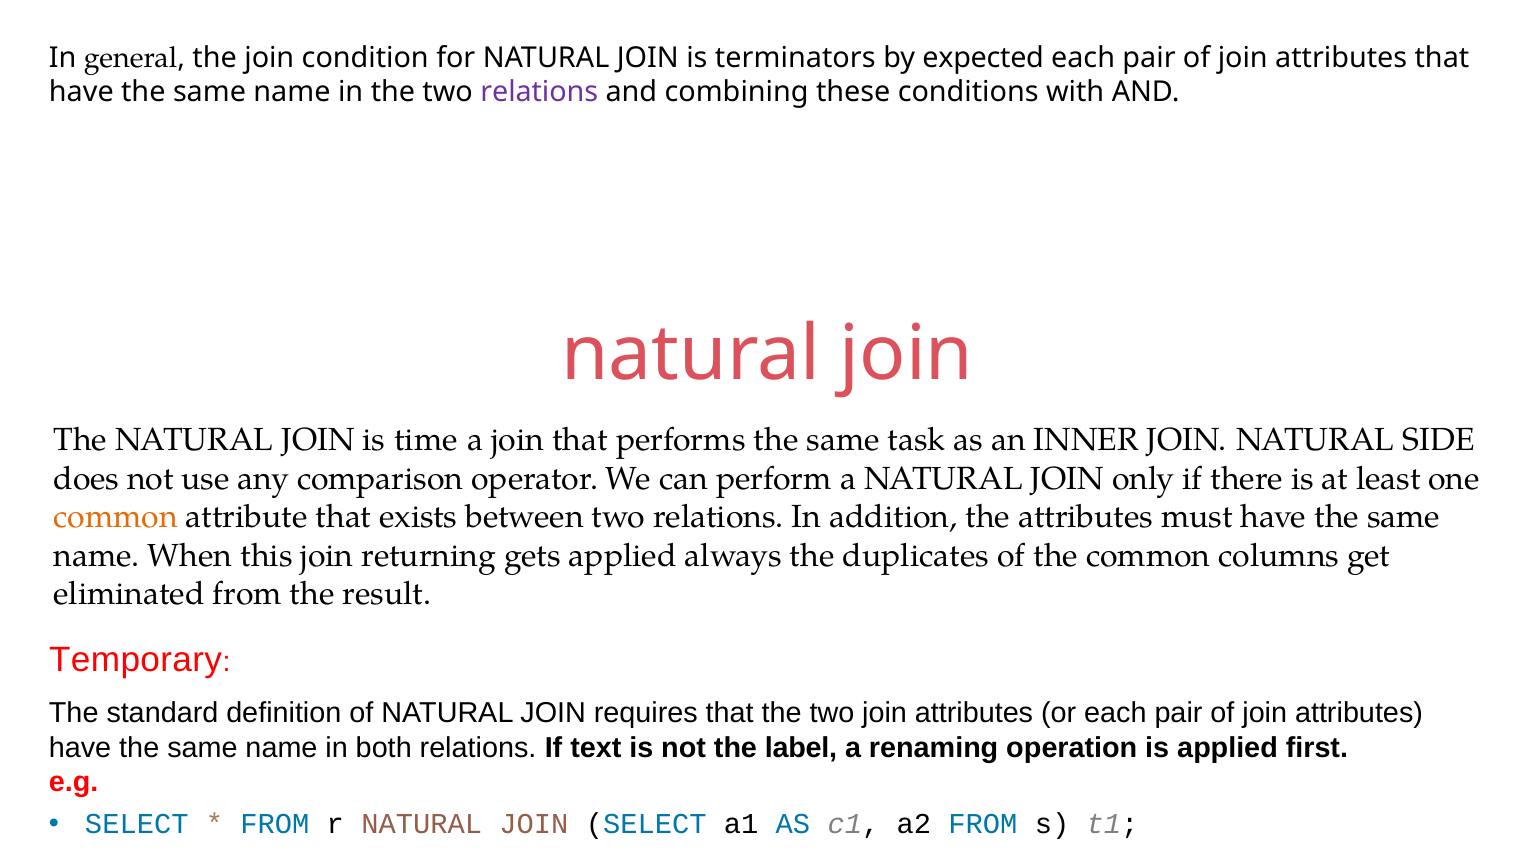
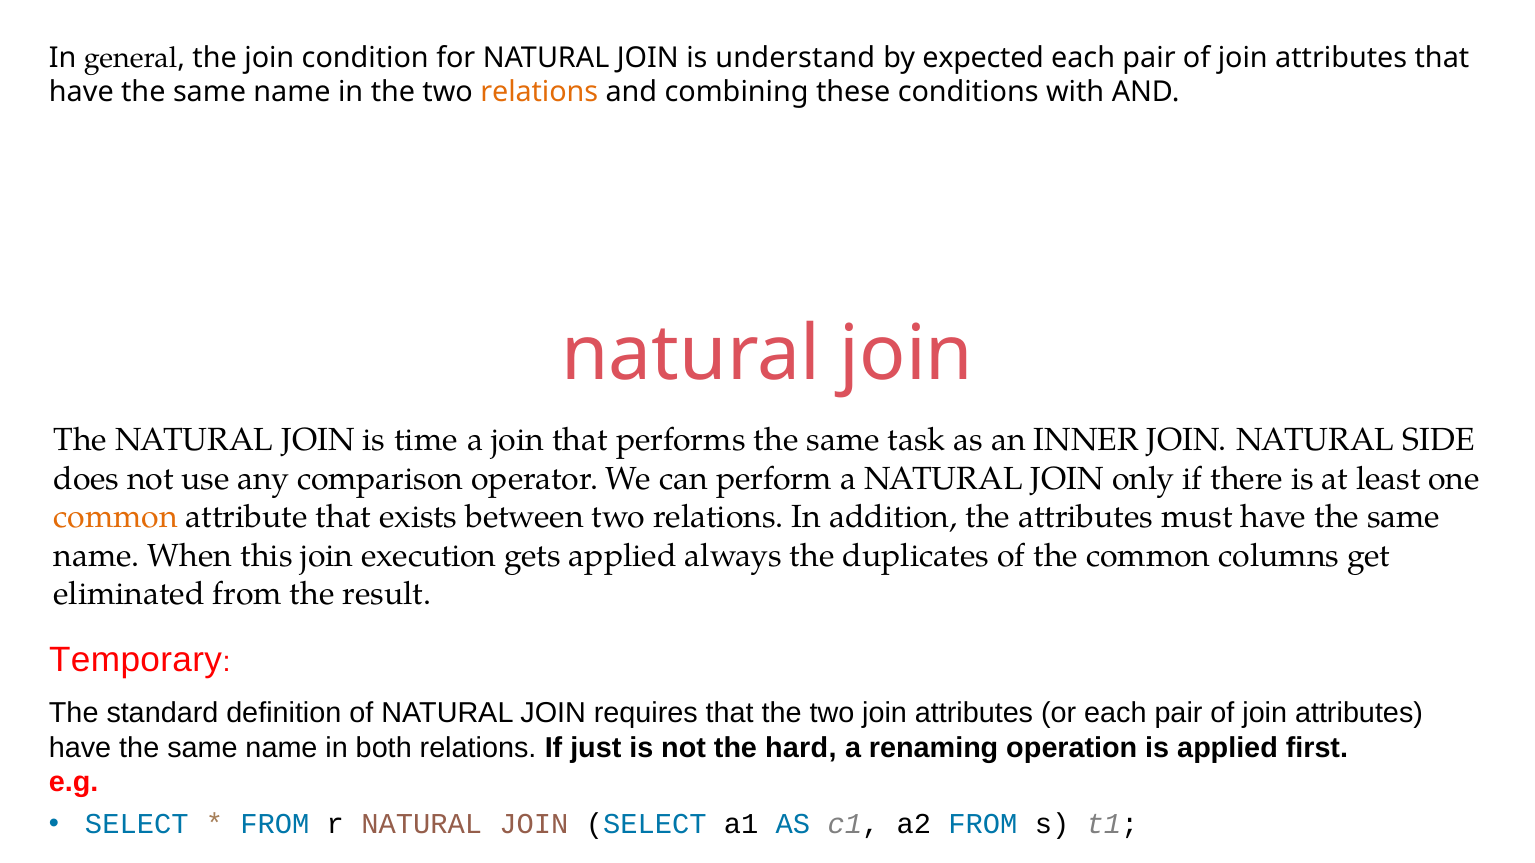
terminators: terminators -> understand
relations at (539, 92) colour: purple -> orange
returning: returning -> execution
text: text -> just
label: label -> hard
